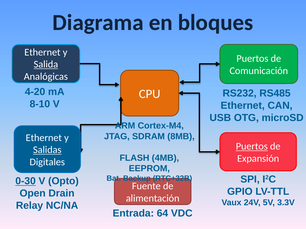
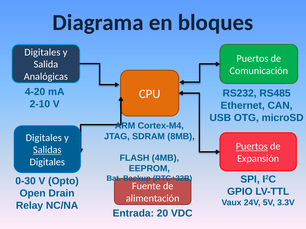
Ethernet at (42, 52): Ethernet -> Digitales
Salida underline: present -> none
8-10: 8-10 -> 2-10
Ethernet at (44, 138): Ethernet -> Digitales
0-30 underline: present -> none
64: 64 -> 20
